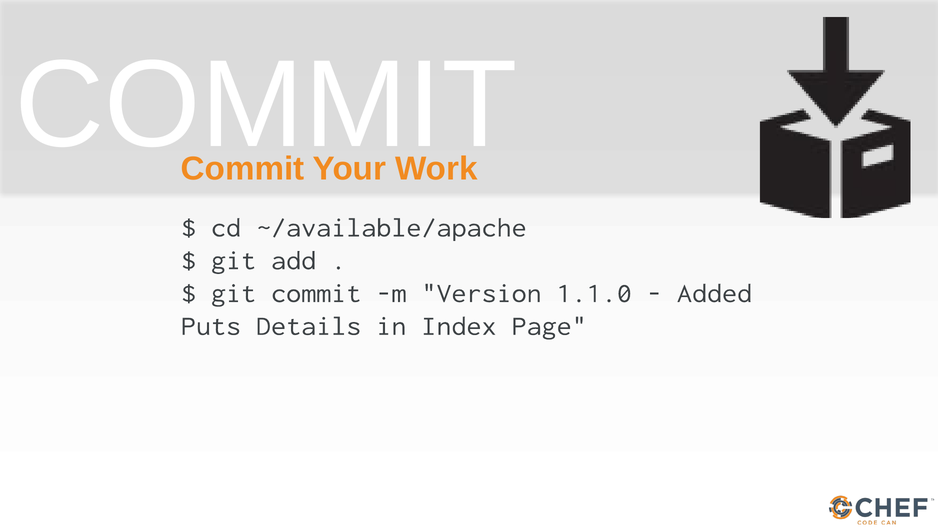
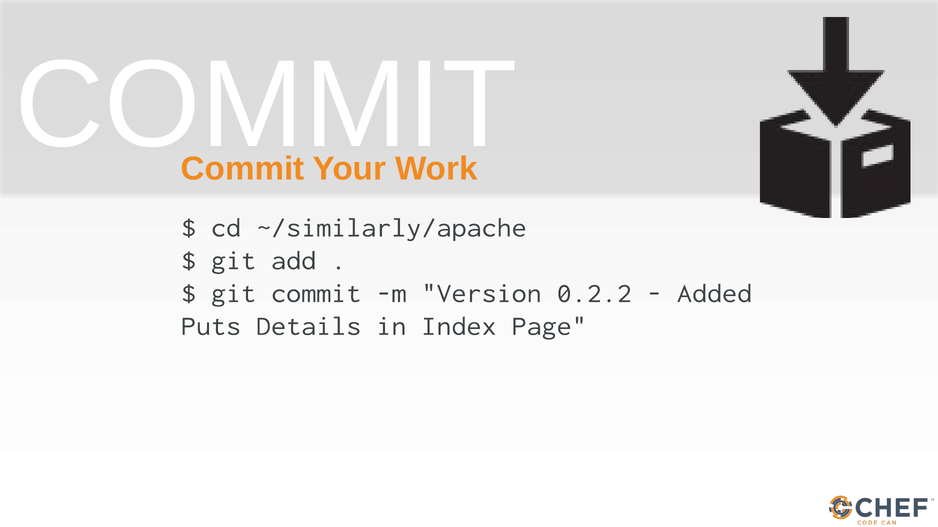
~/available/apache: ~/available/apache -> ~/similarly/apache
1.1.0: 1.1.0 -> 0.2.2
